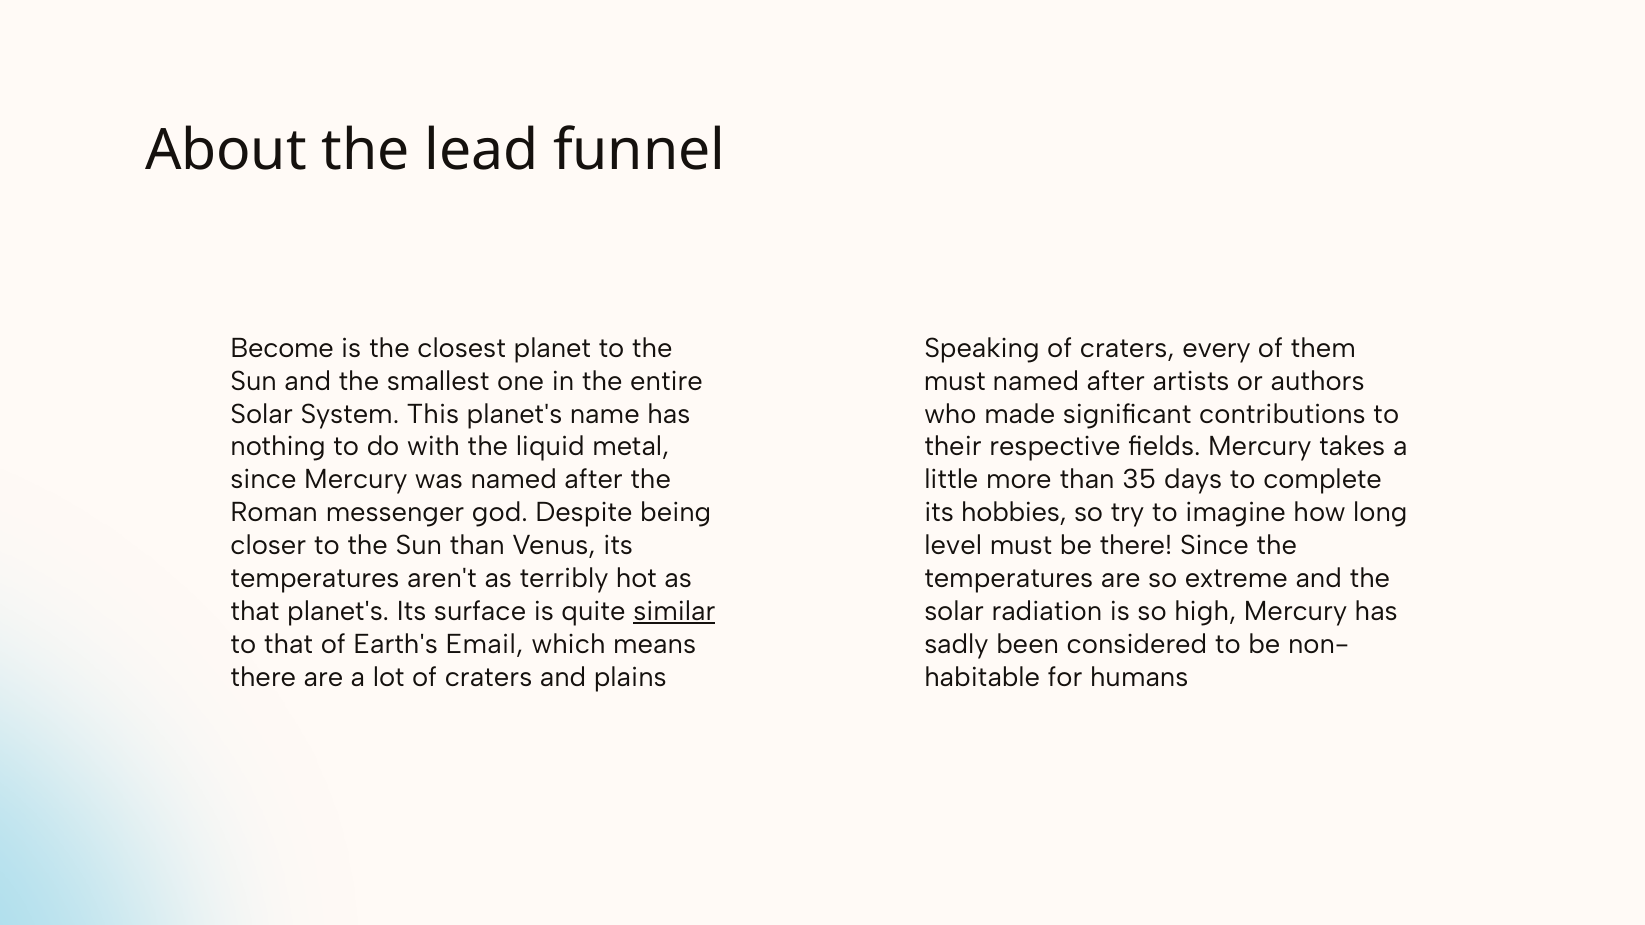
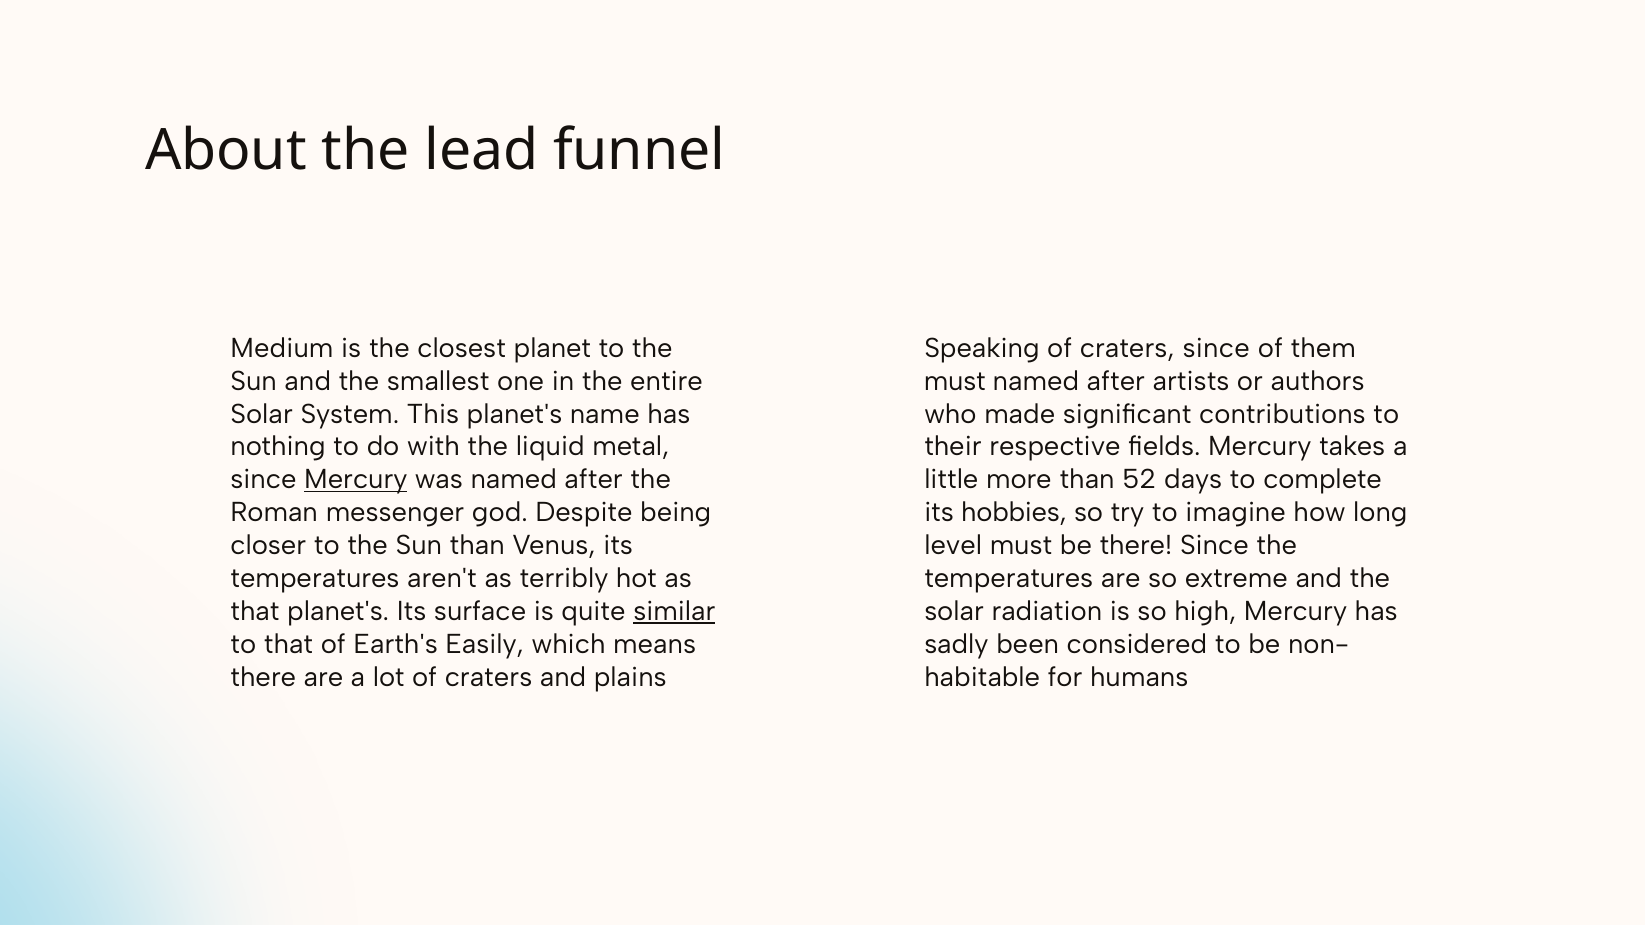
Become: Become -> Medium
craters every: every -> since
Mercury at (356, 480) underline: none -> present
35: 35 -> 52
Email: Email -> Easily
